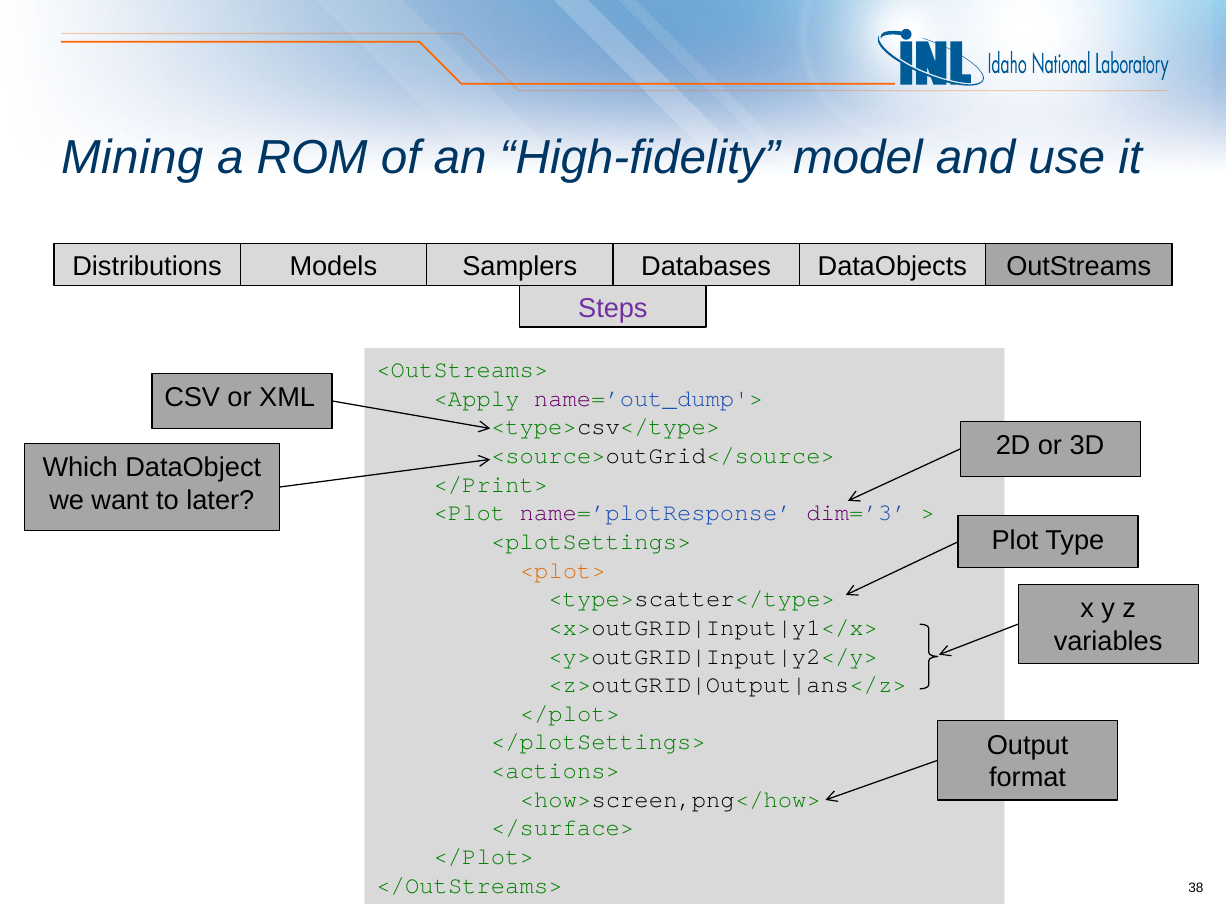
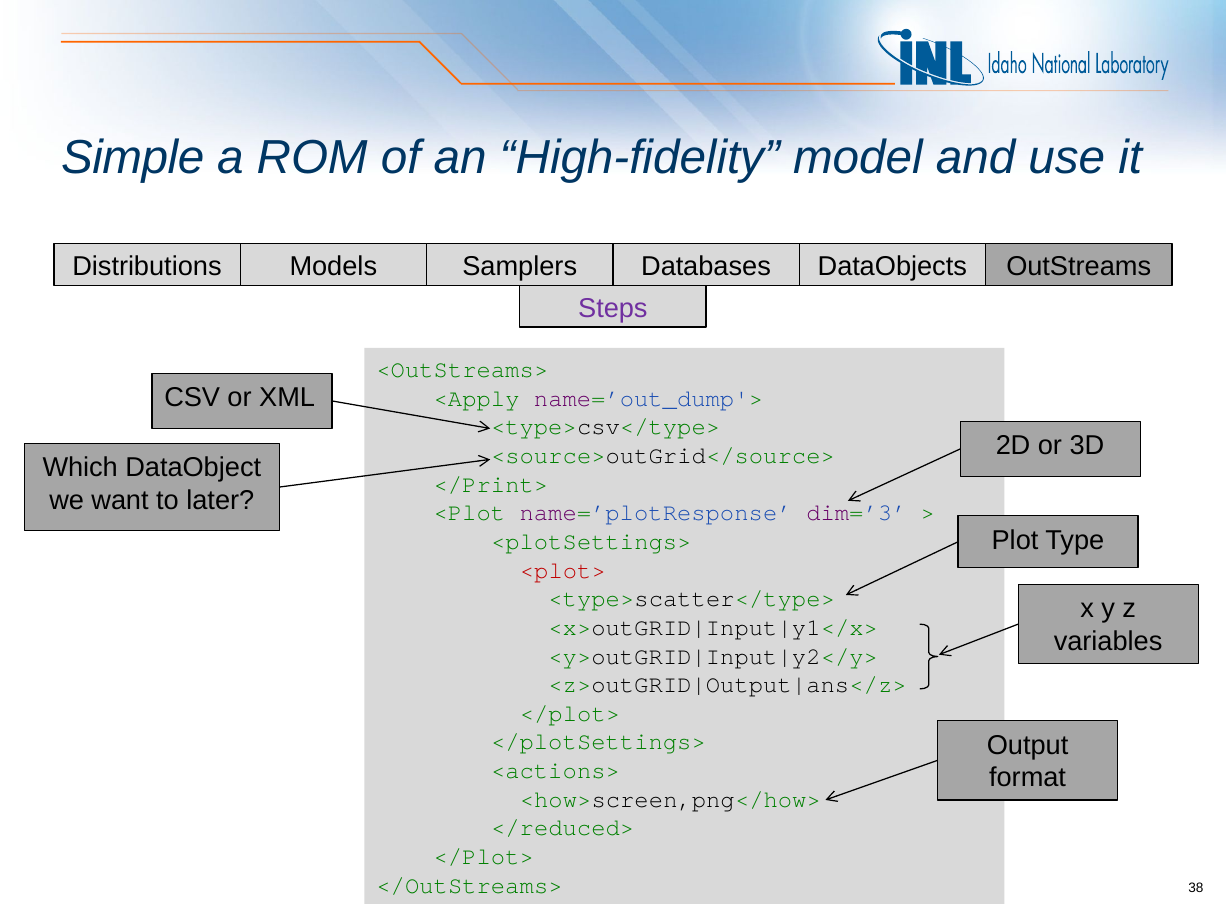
Mining: Mining -> Simple
<plot> colour: orange -> red
</surface>: </surface> -> </reduced>
